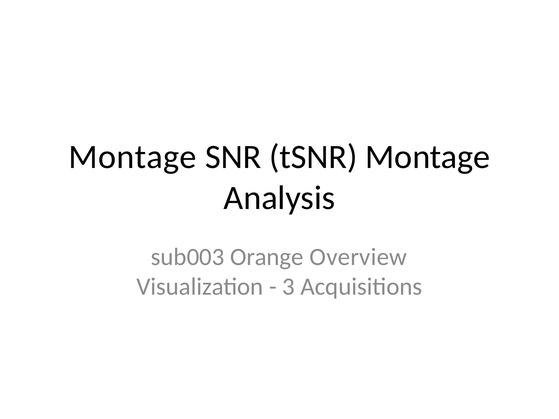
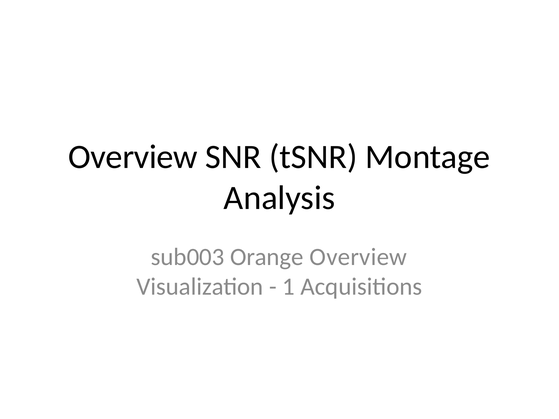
Montage at (133, 157): Montage -> Overview
3: 3 -> 1
